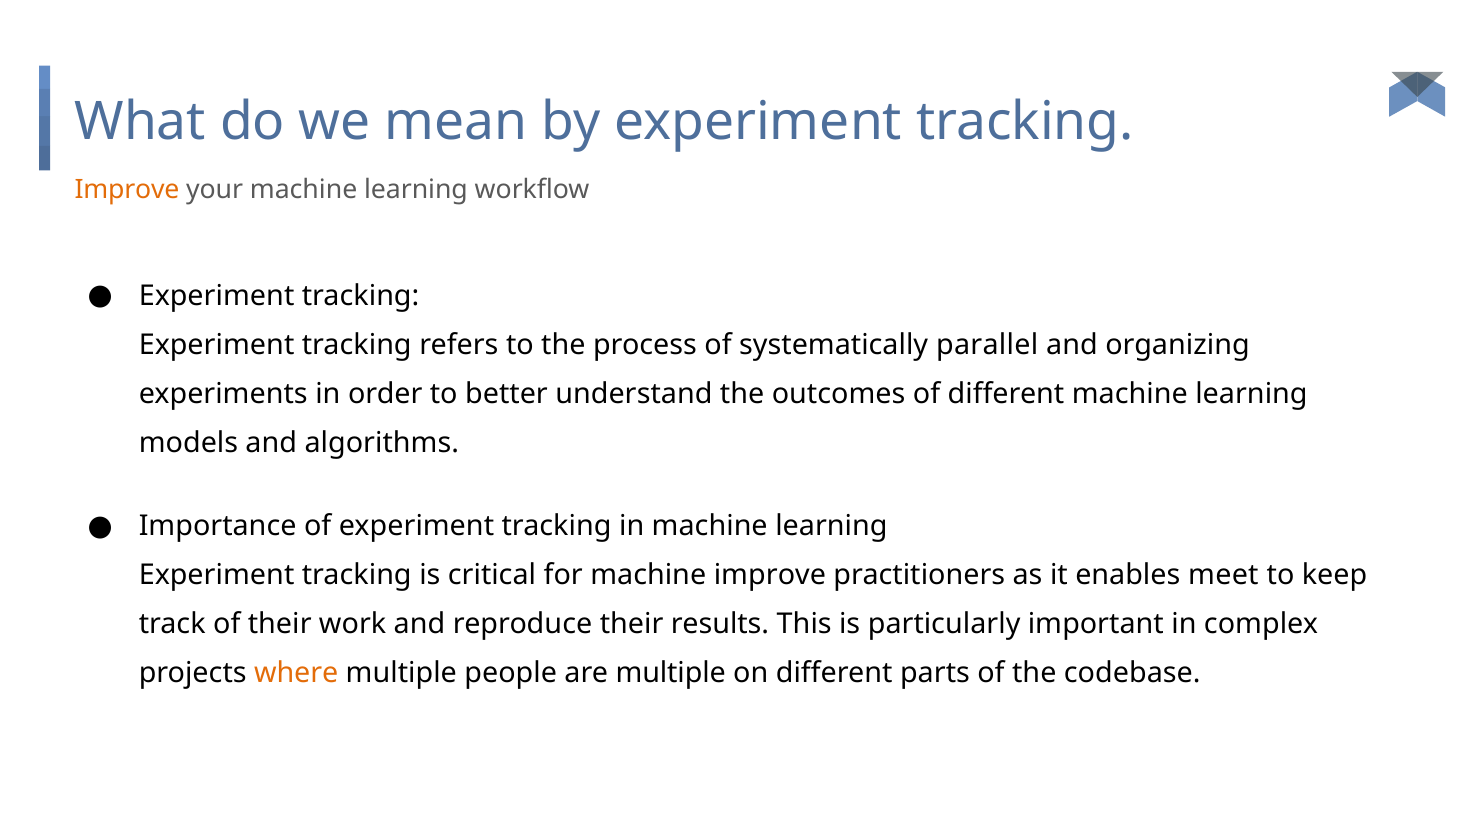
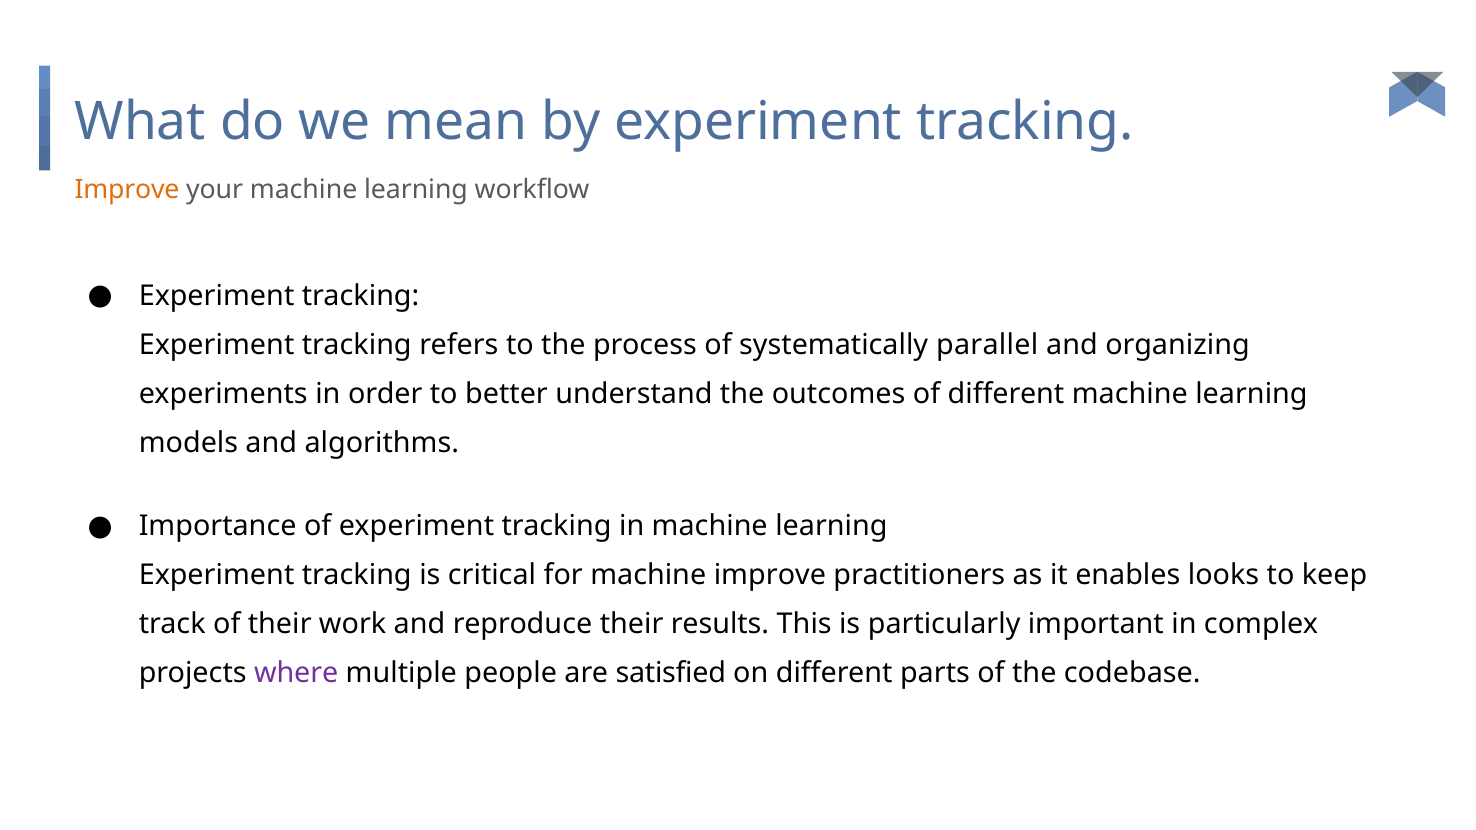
meet: meet -> looks
where colour: orange -> purple
are multiple: multiple -> satisfied
